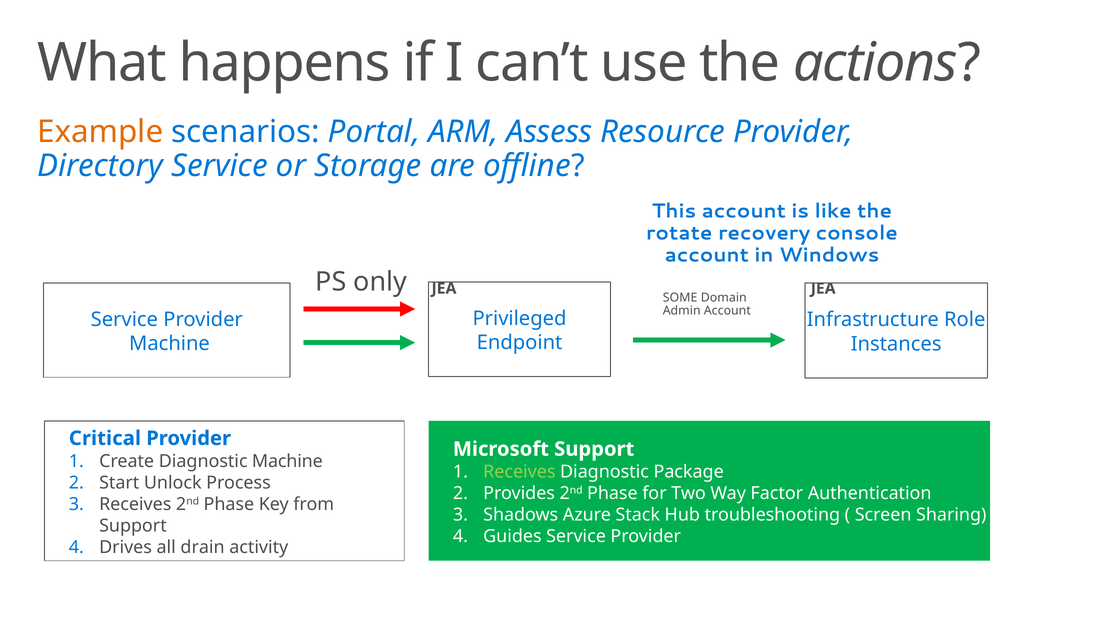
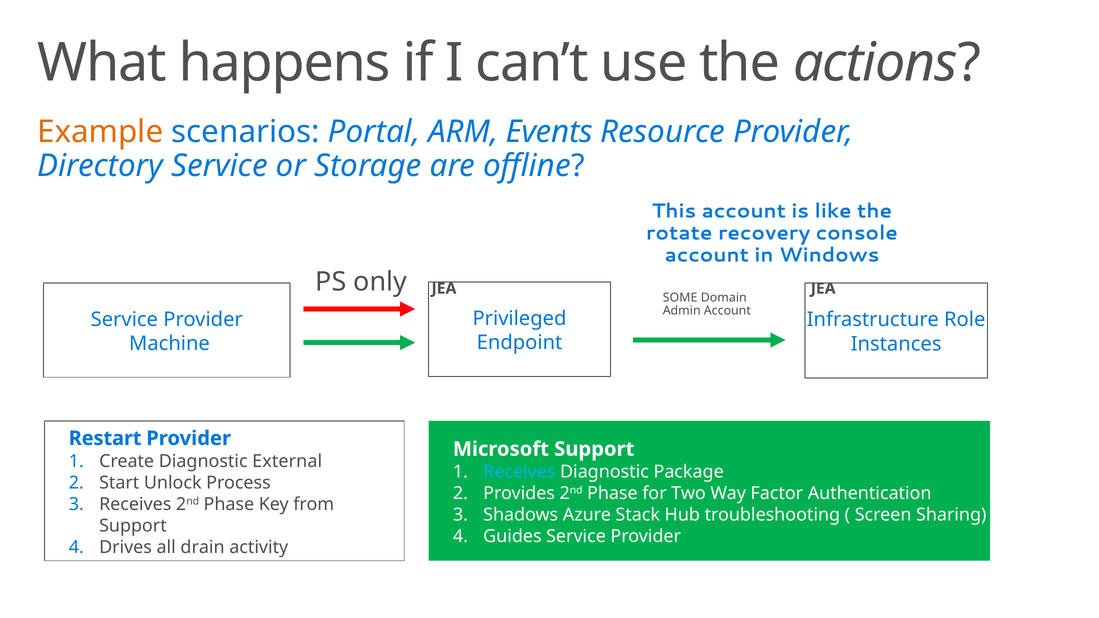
Assess: Assess -> Events
Critical: Critical -> Restart
Diagnostic Machine: Machine -> External
Receives at (519, 472) colour: light green -> light blue
